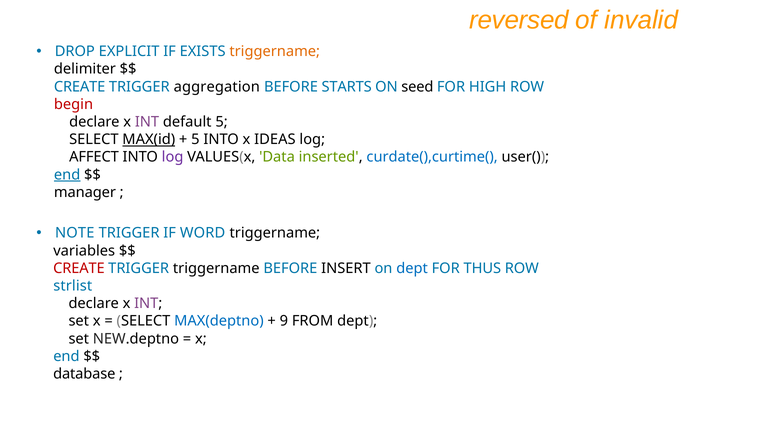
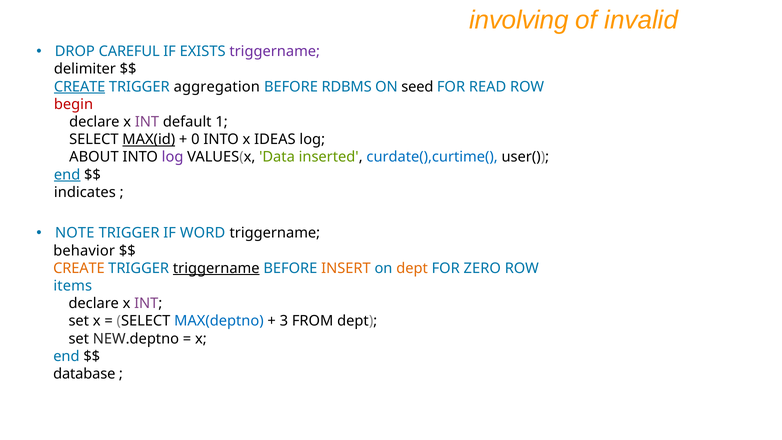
reversed: reversed -> involving
EXPLICIT: EXPLICIT -> CAREFUL
triggername at (275, 52) colour: orange -> purple
CREATE at (80, 87) underline: none -> present
STARTS: STARTS -> RDBMS
HIGH: HIGH -> READ
default 5: 5 -> 1
5 at (195, 139): 5 -> 0
AFFECT: AFFECT -> ABOUT
manager: manager -> indicates
variables: variables -> behavior
CREATE at (79, 268) colour: red -> orange
triggername at (216, 268) underline: none -> present
INSERT colour: black -> orange
dept at (412, 268) colour: blue -> orange
THUS: THUS -> ZERO
strlist: strlist -> items
9: 9 -> 3
